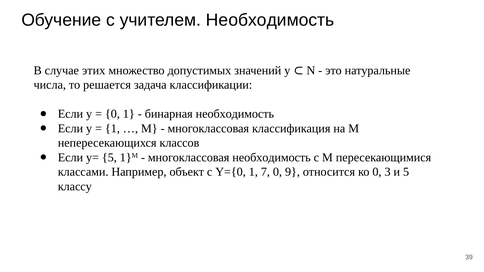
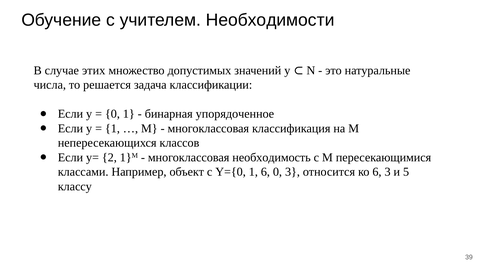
учителем Необходимость: Необходимость -> Необходимости
бинарная необходимость: необходимость -> упорядоченное
y= 5: 5 -> 2
1 7: 7 -> 6
0 9: 9 -> 3
ко 0: 0 -> 6
